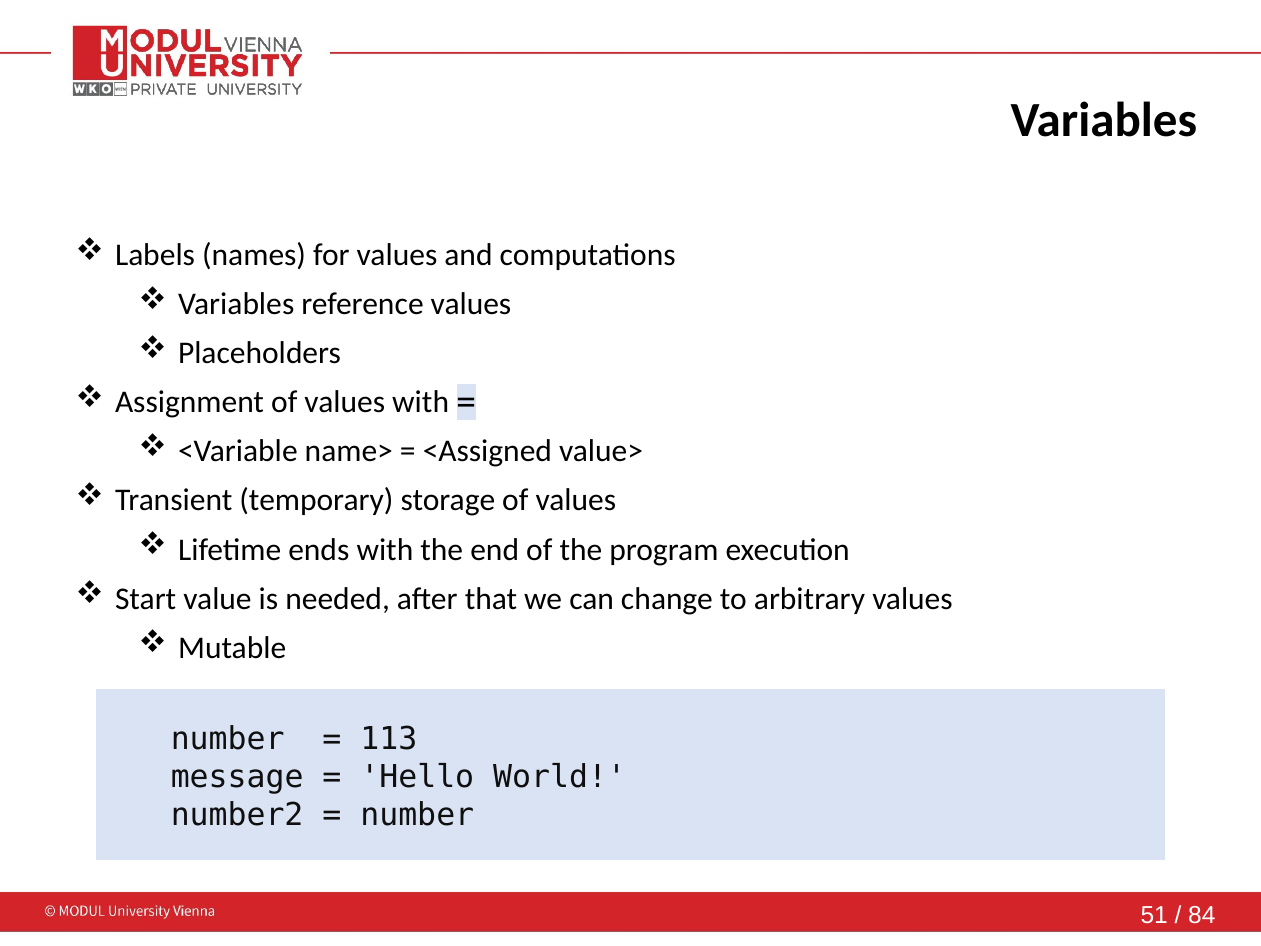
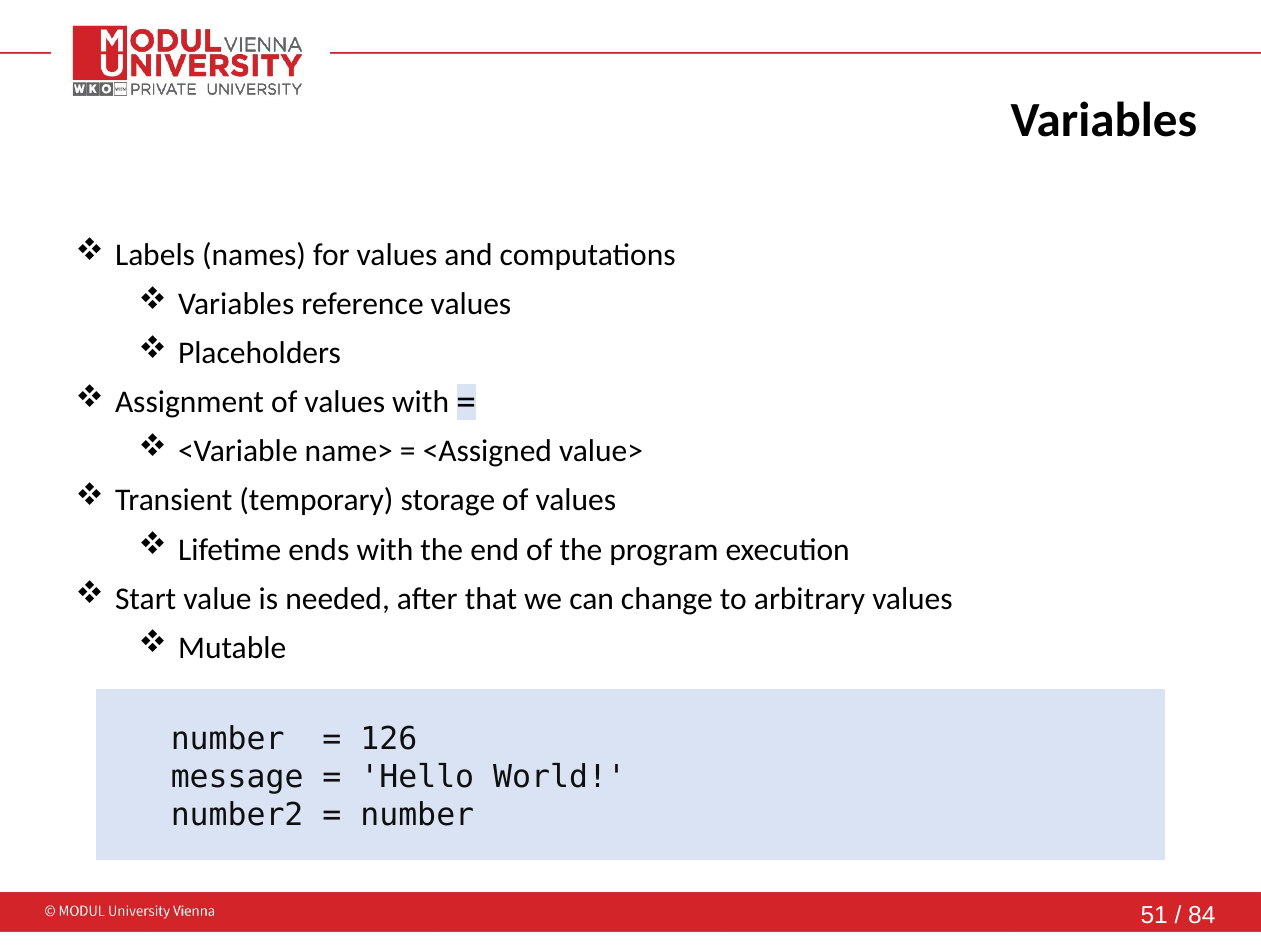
113: 113 -> 126
